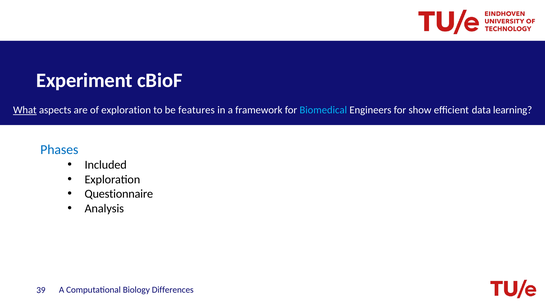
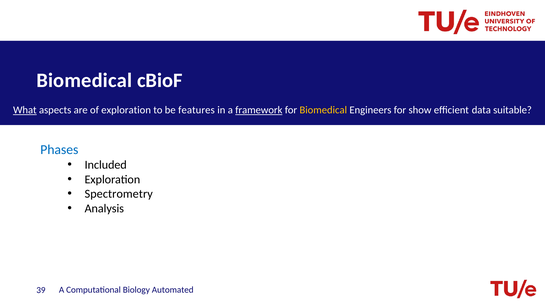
Experiment at (84, 81): Experiment -> Biomedical
framework underline: none -> present
Biomedical at (323, 110) colour: light blue -> yellow
learning: learning -> suitable
Questionnaire: Questionnaire -> Spectrometry
Differences: Differences -> Automated
